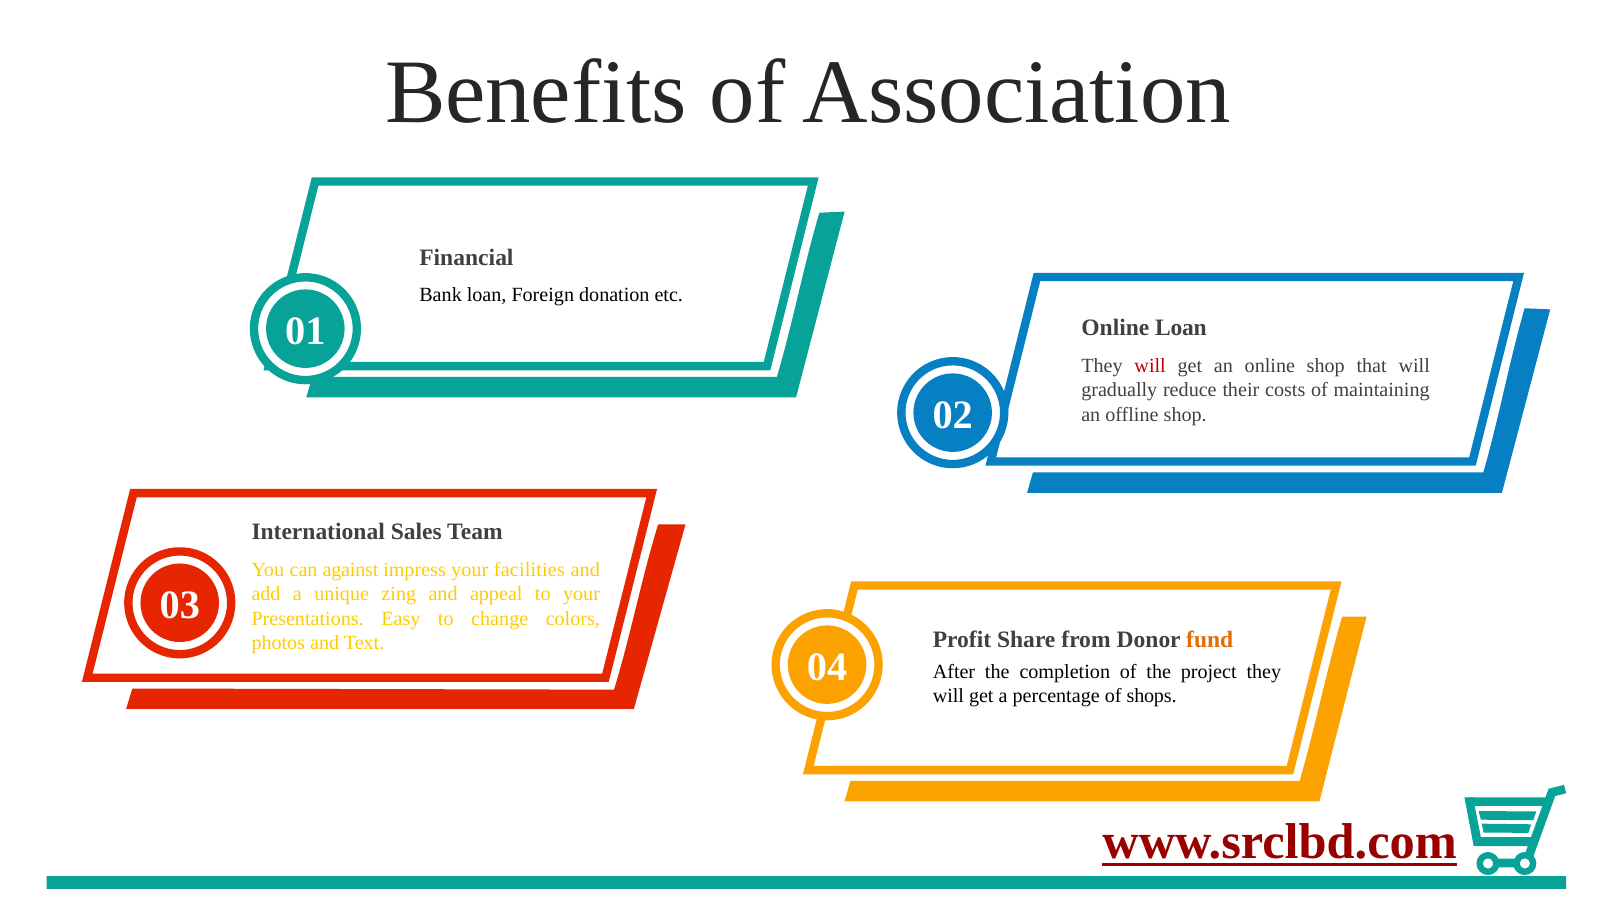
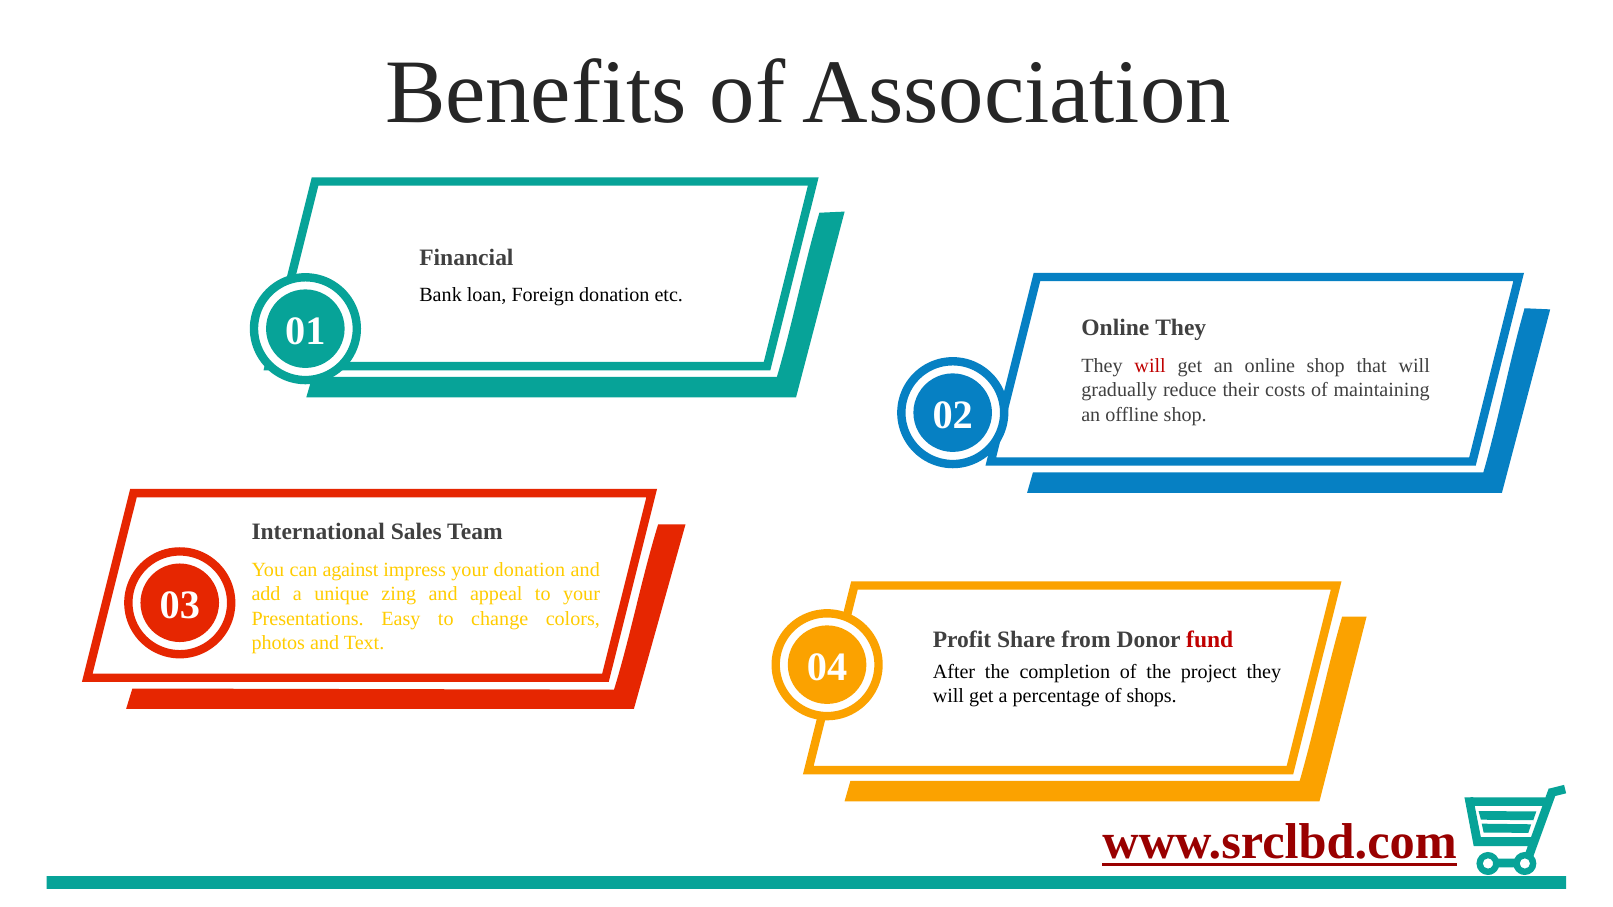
Online Loan: Loan -> They
your facilities: facilities -> donation
fund colour: orange -> red
